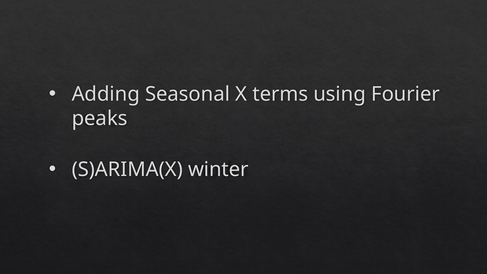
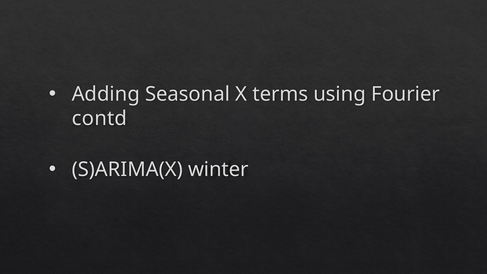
peaks: peaks -> contd
